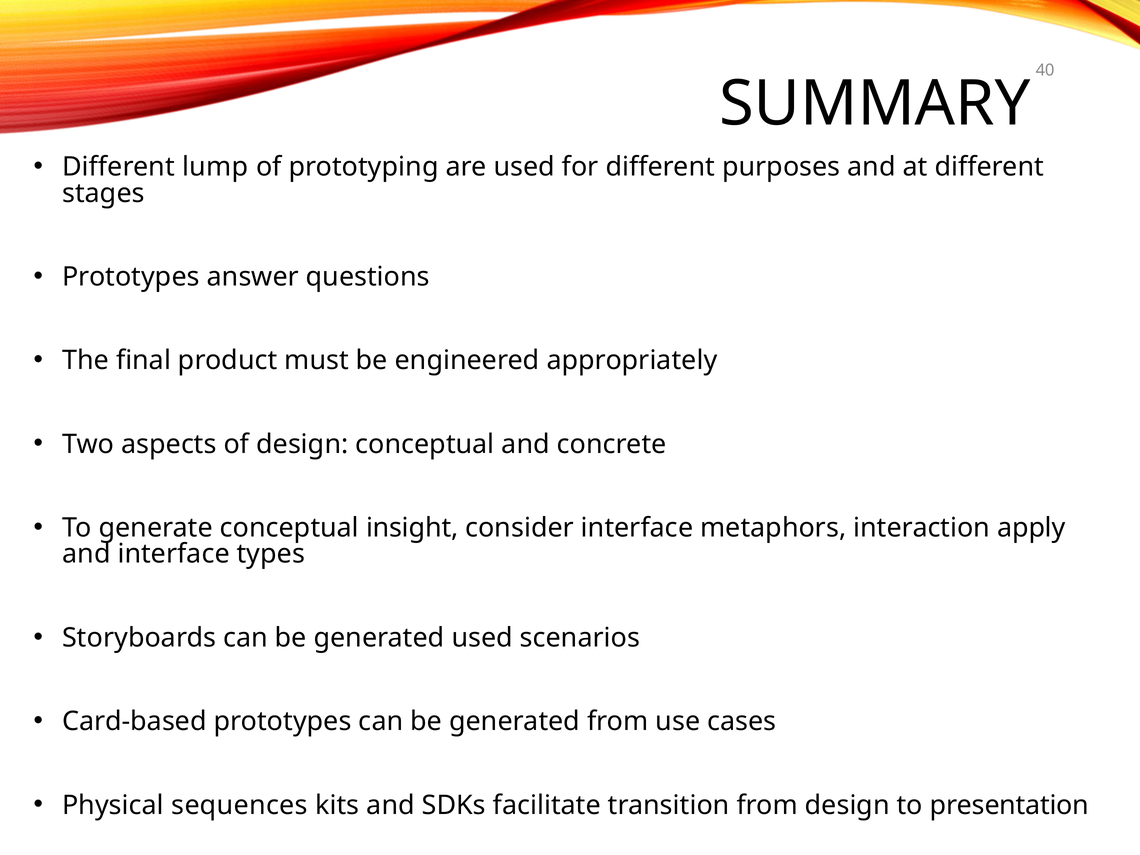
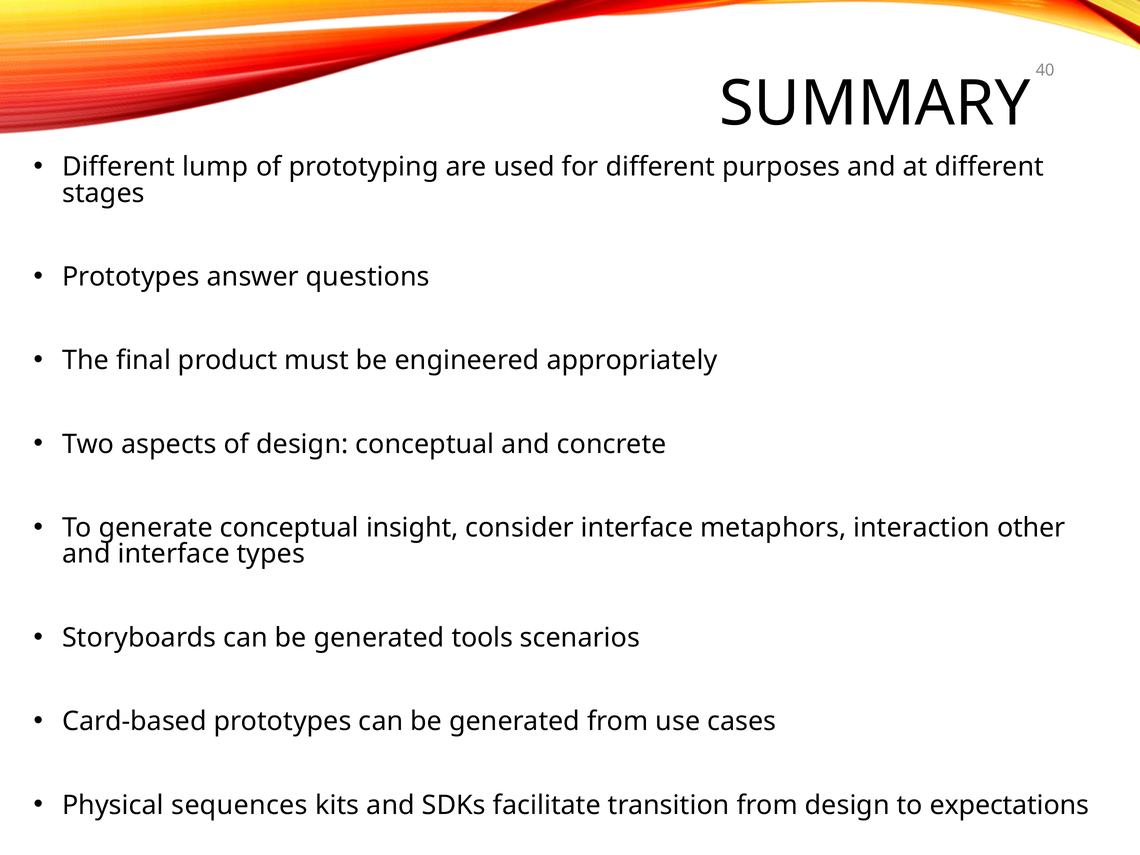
apply: apply -> other
generated used: used -> tools
presentation: presentation -> expectations
